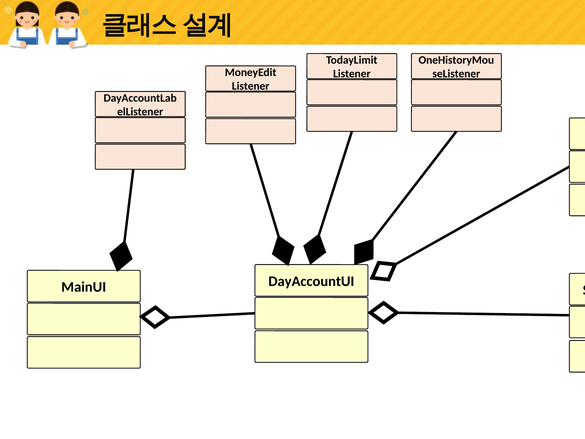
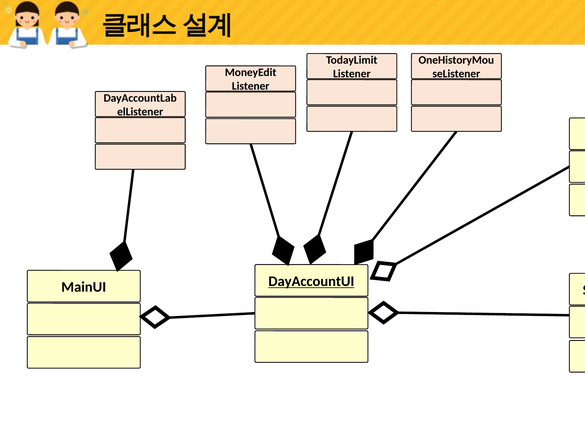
DayAccountUI underline: none -> present
